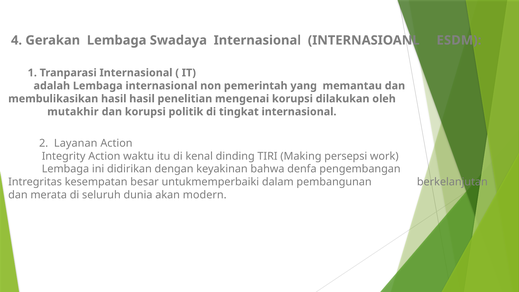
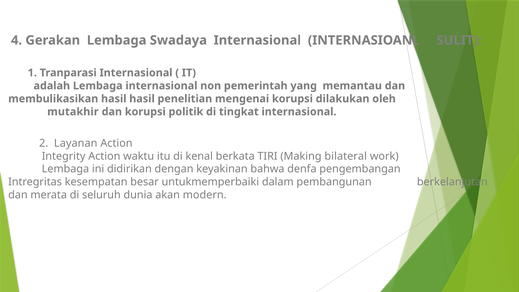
ESDM: ESDM -> SULIT
dinding: dinding -> berkata
persepsi: persepsi -> bilateral
